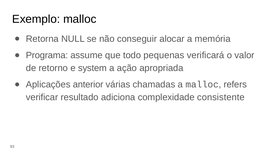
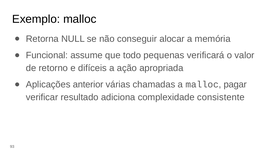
Programa: Programa -> Funcional
system: system -> difíceis
refers: refers -> pagar
